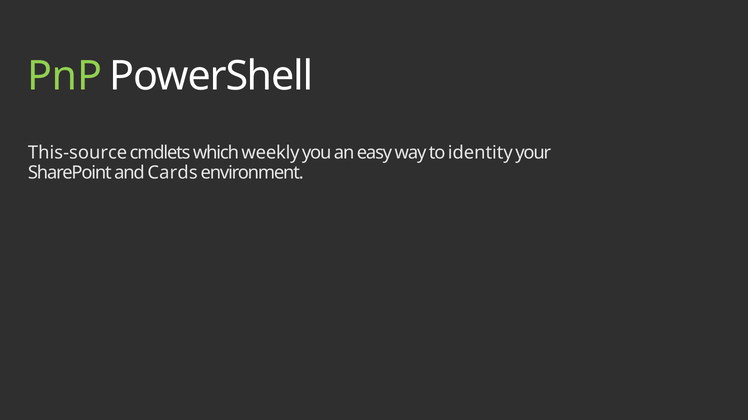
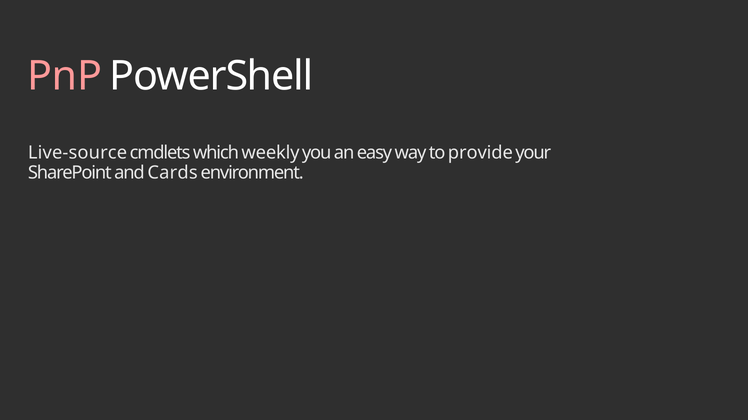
PnP colour: light green -> pink
This-source: This-source -> Live-source
identity: identity -> provide
